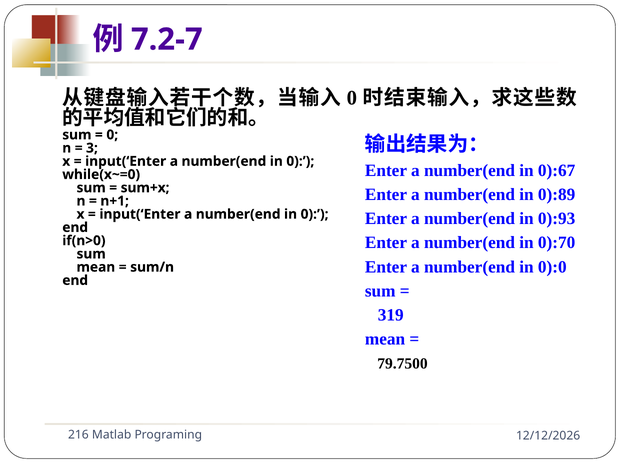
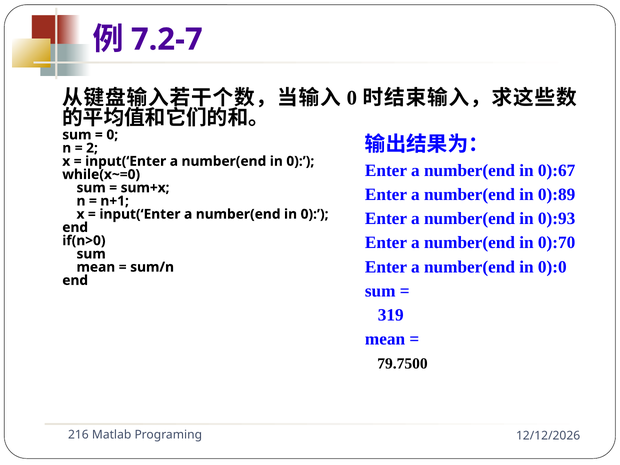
3: 3 -> 2
